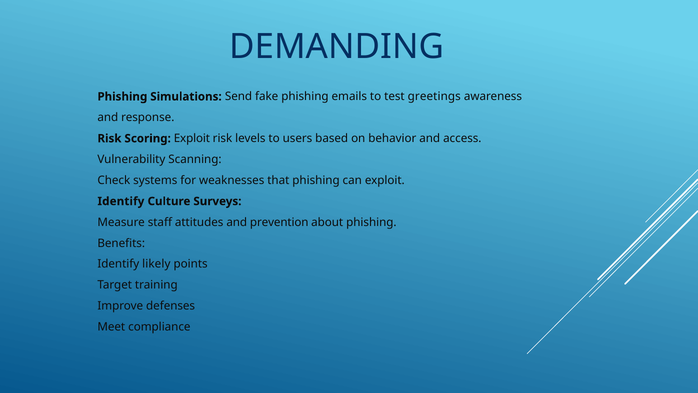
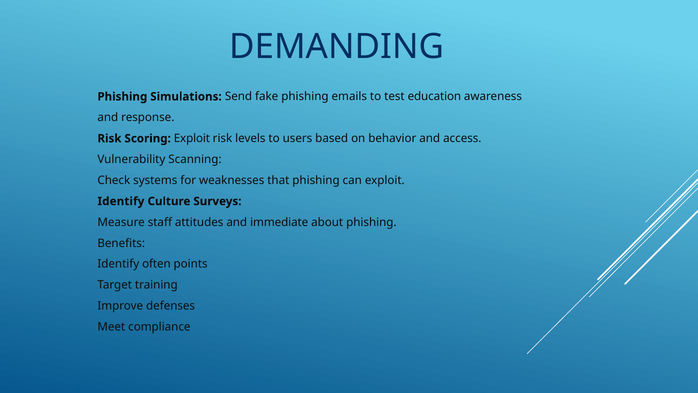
greetings: greetings -> education
prevention: prevention -> immediate
likely: likely -> often
